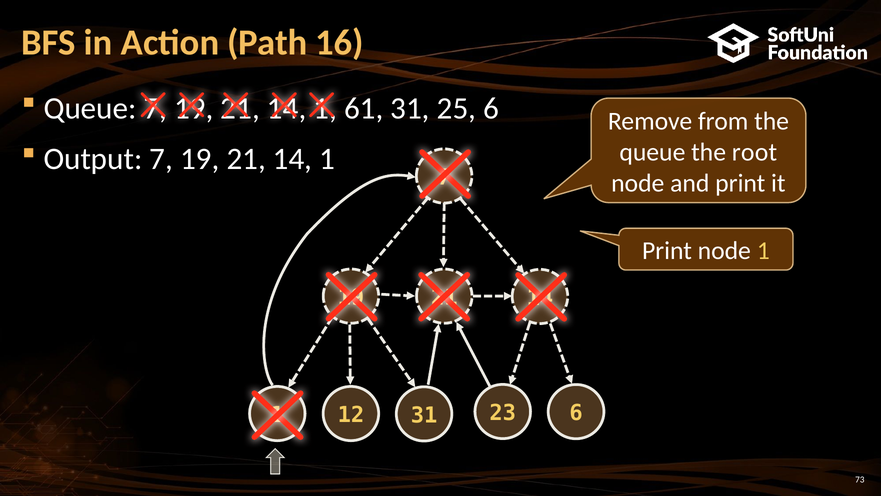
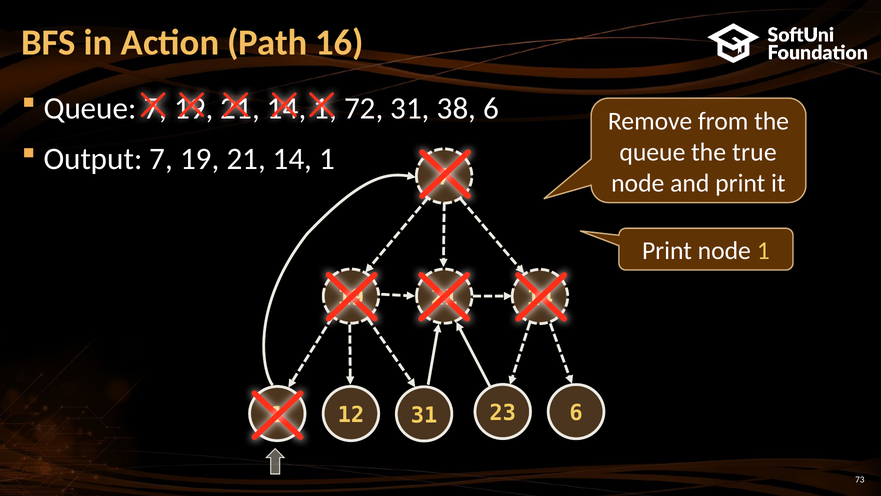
61: 61 -> 72
25: 25 -> 38
root: root -> true
